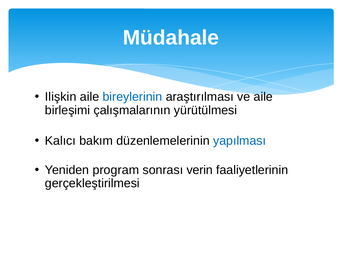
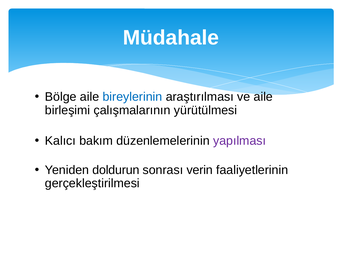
Ilişkin: Ilişkin -> Bölge
yapılması colour: blue -> purple
program: program -> doldurun
